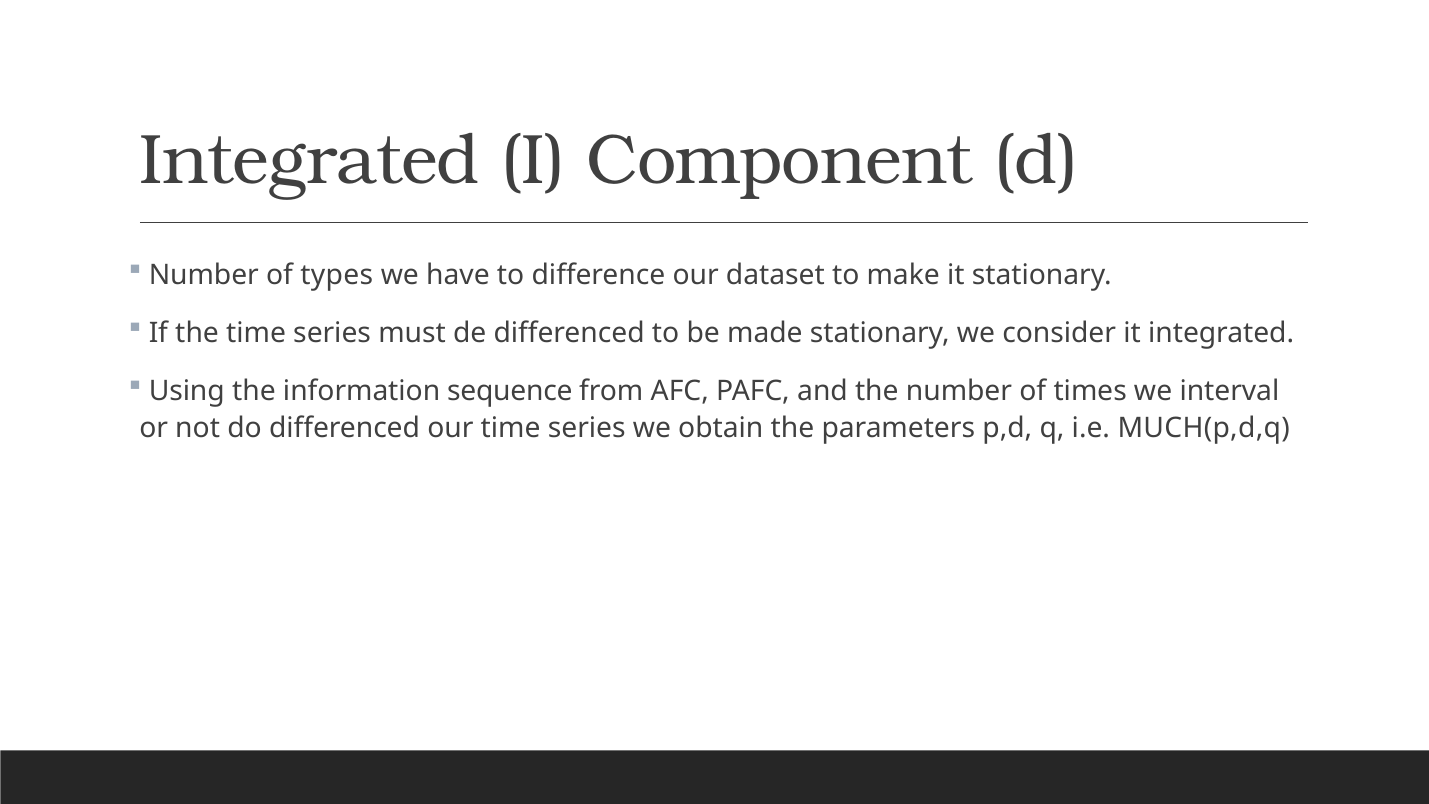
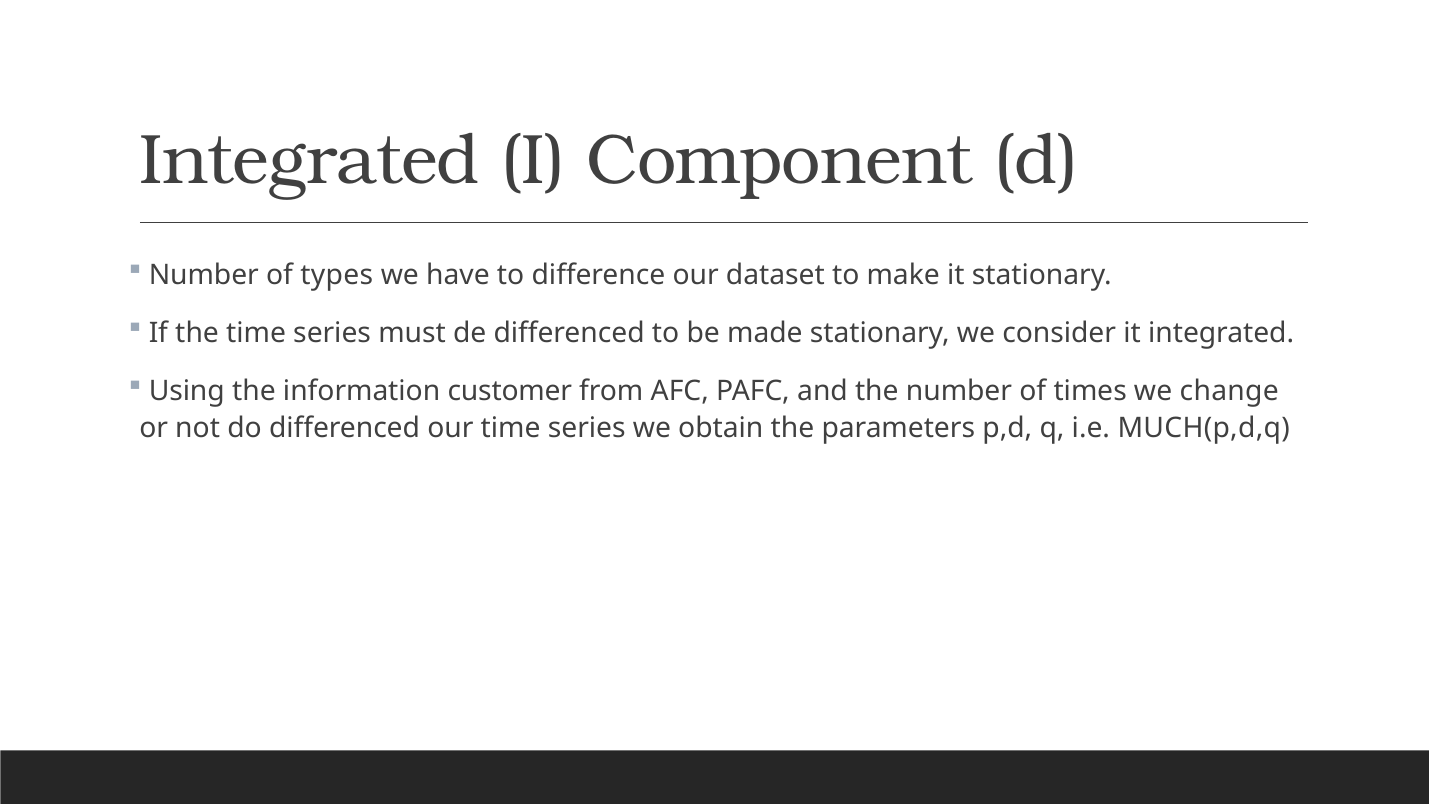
sequence: sequence -> customer
interval: interval -> change
